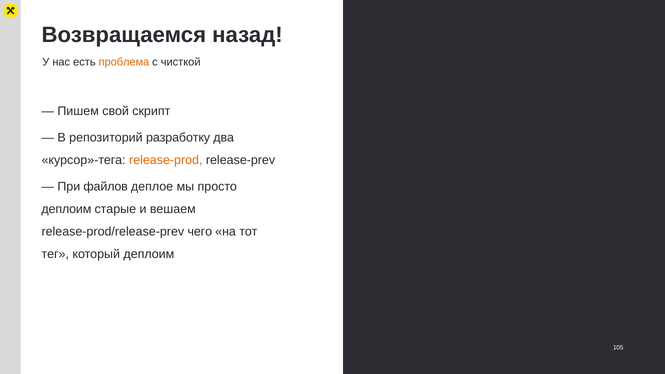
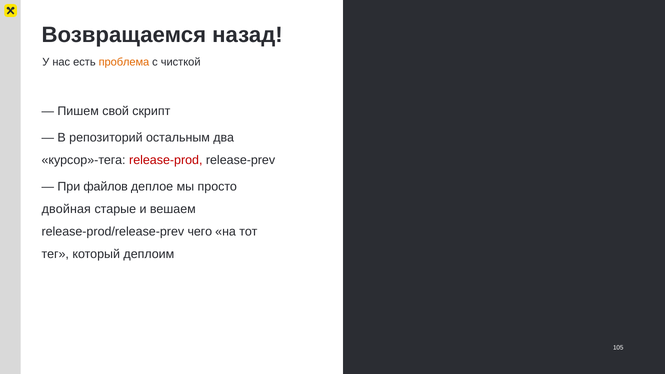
разработку: разработку -> остальным
release-prod colour: orange -> red
деплоим at (66, 209): деплоим -> двойная
